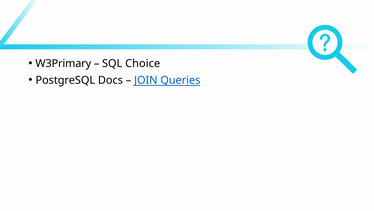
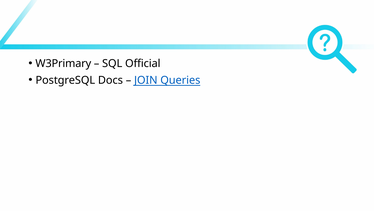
Choice: Choice -> Official
